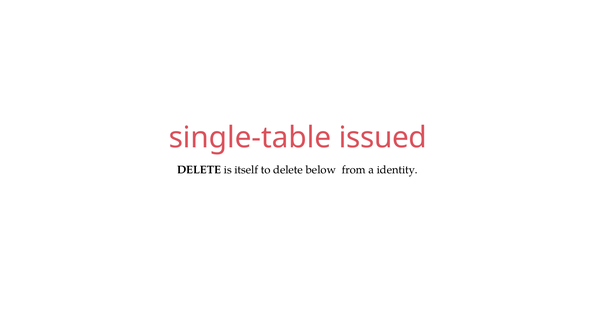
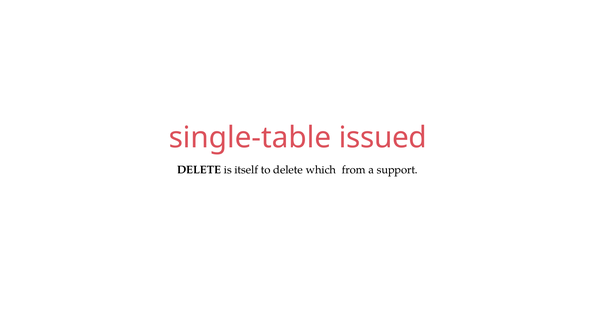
below: below -> which
identity: identity -> support
